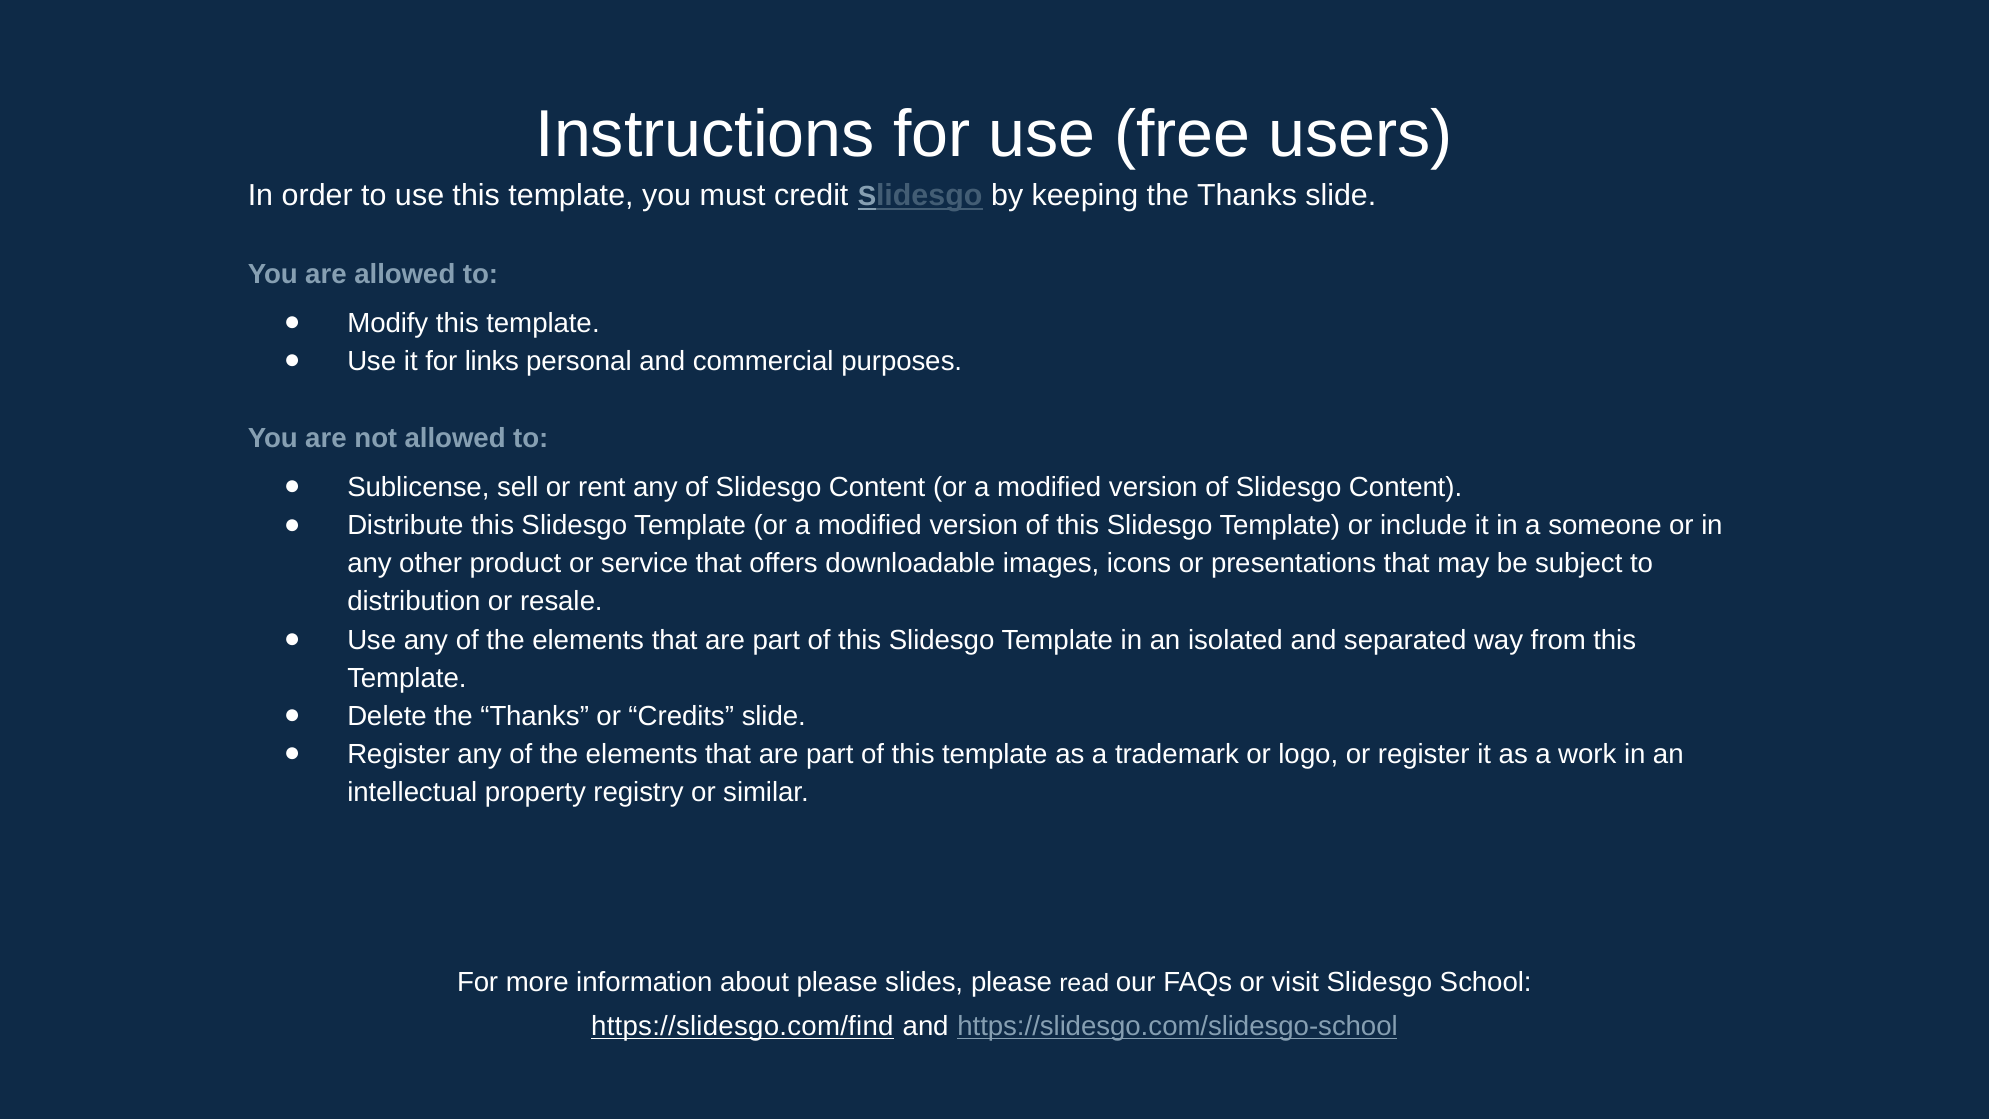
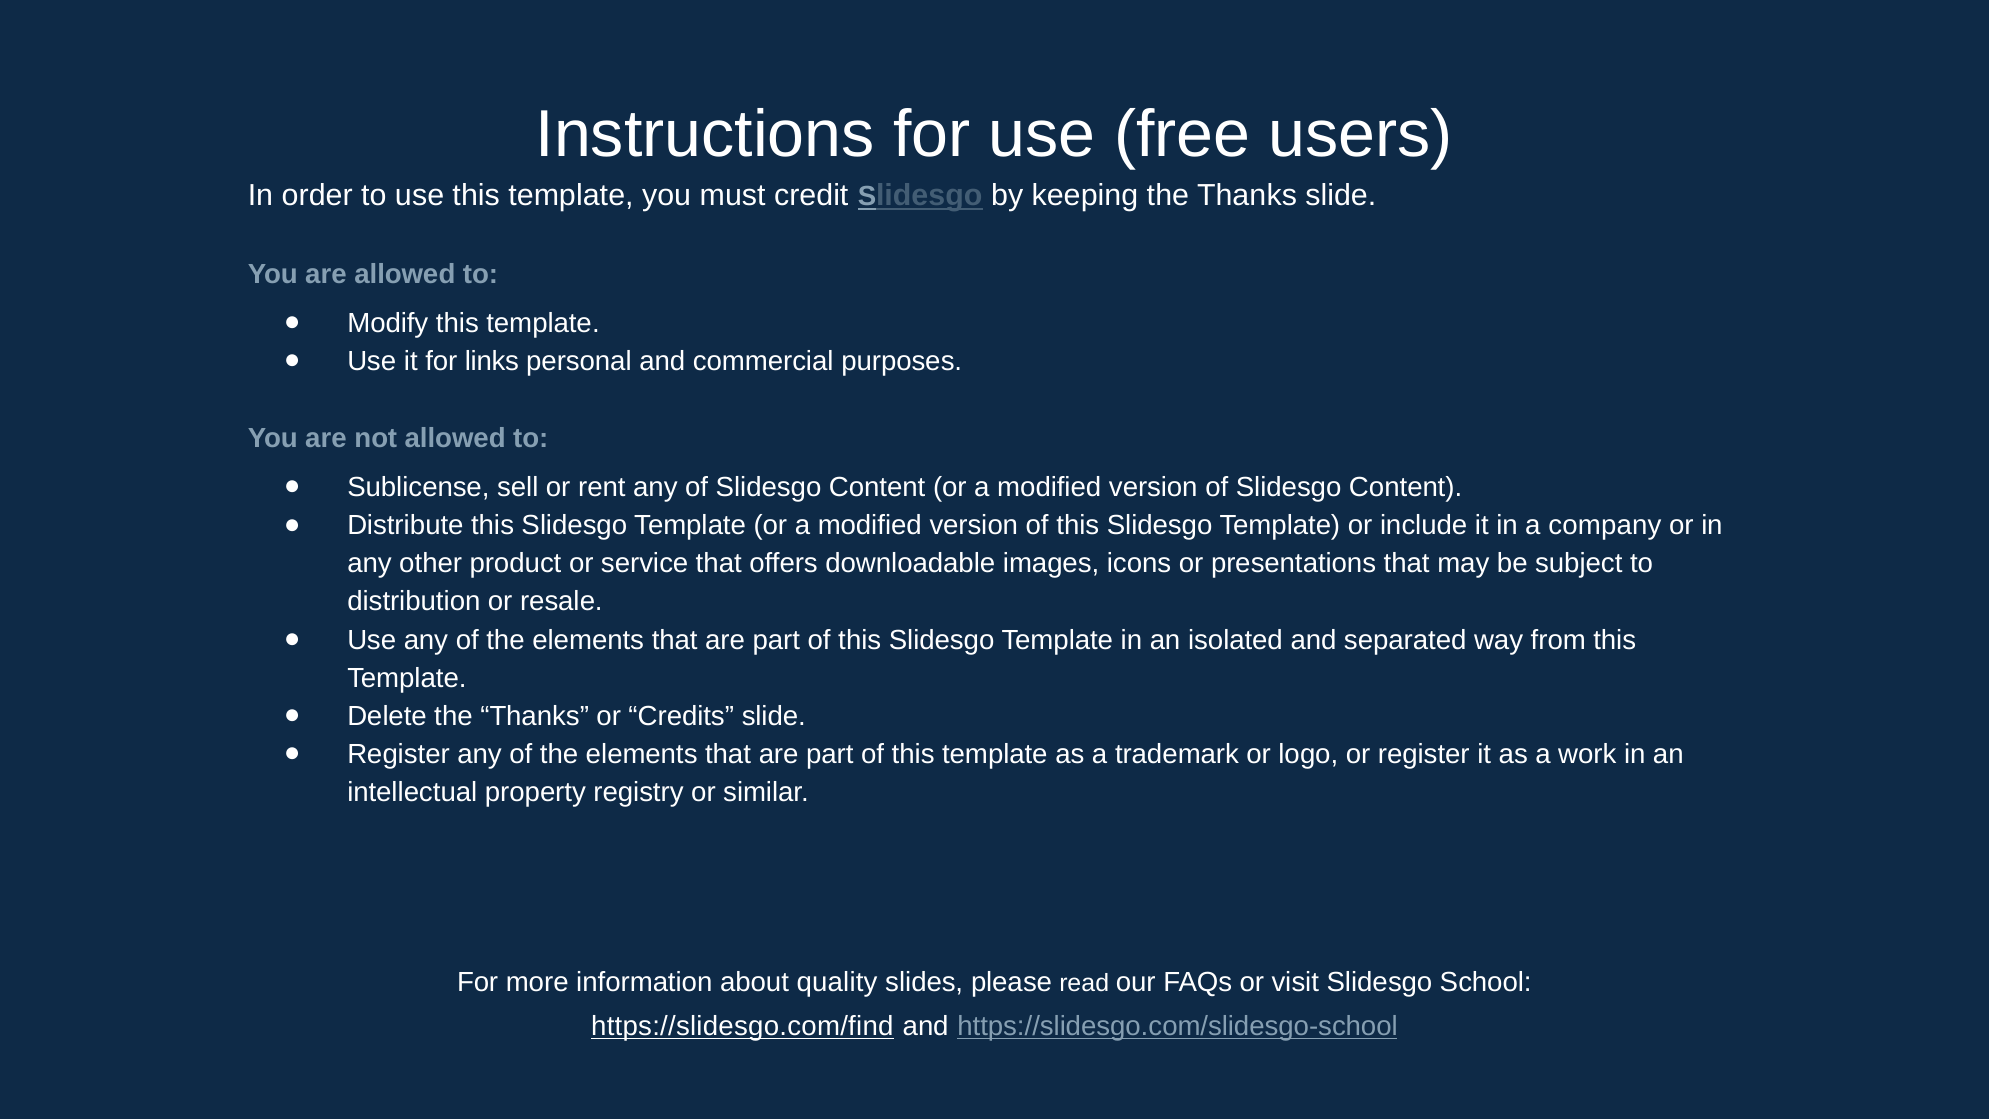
someone: someone -> company
about please: please -> quality
